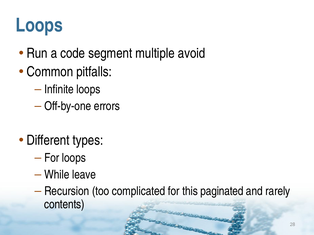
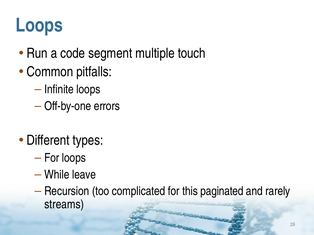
avoid: avoid -> touch
contents: contents -> streams
